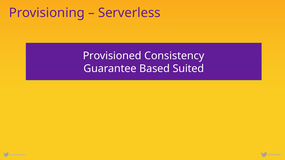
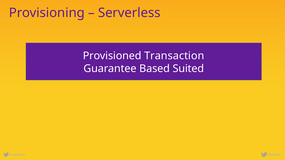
Consistency: Consistency -> Transaction
